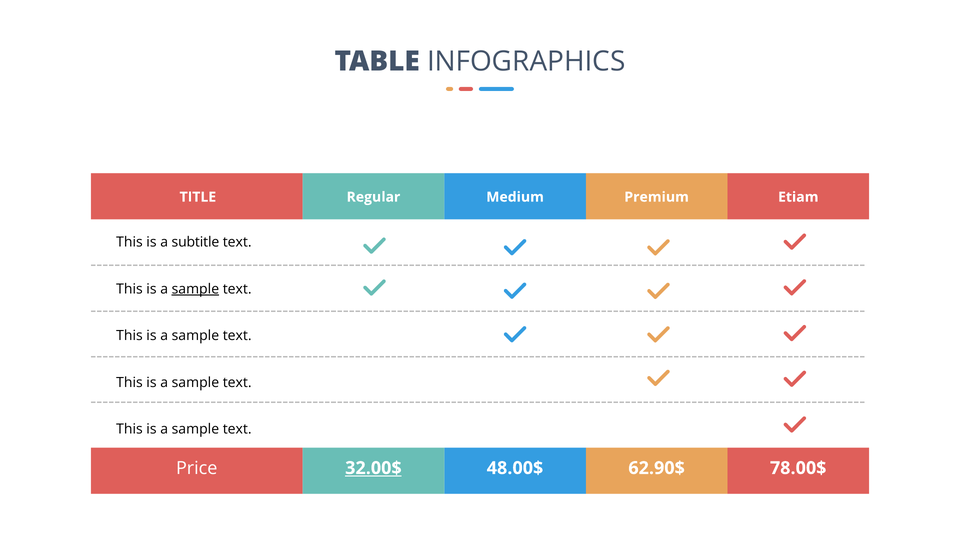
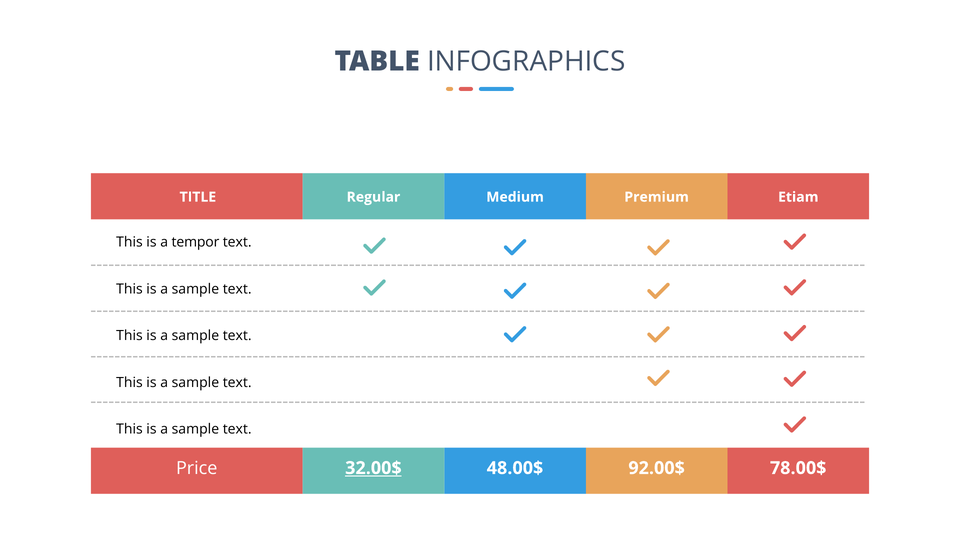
subtitle: subtitle -> tempor
sample at (195, 289) underline: present -> none
62.90$: 62.90$ -> 92.00$
